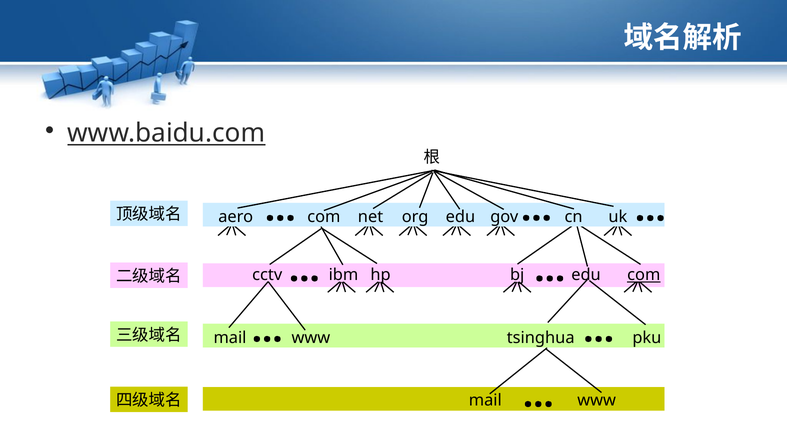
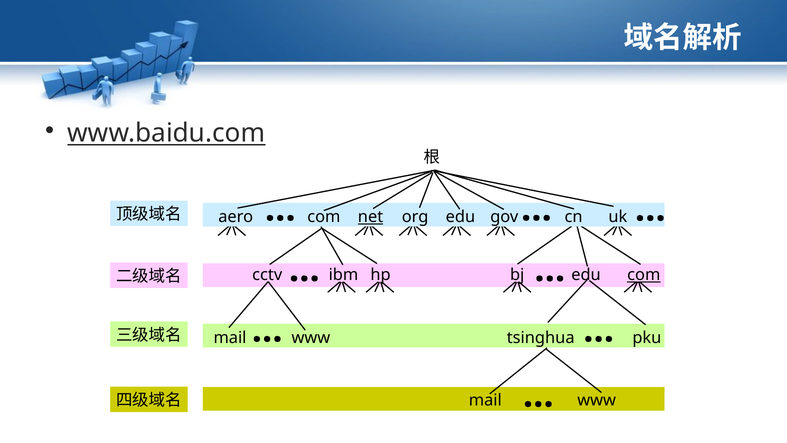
net underline: none -> present
